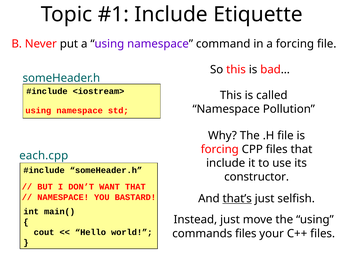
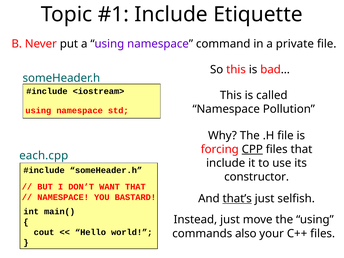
a forcing: forcing -> private
CPP underline: none -> present
commands files: files -> also
